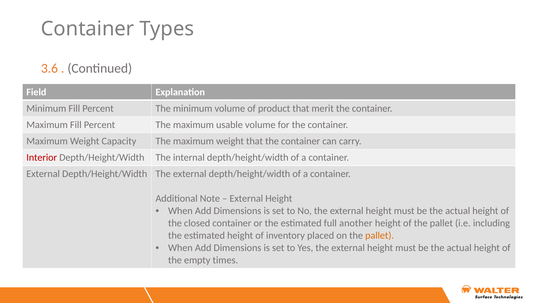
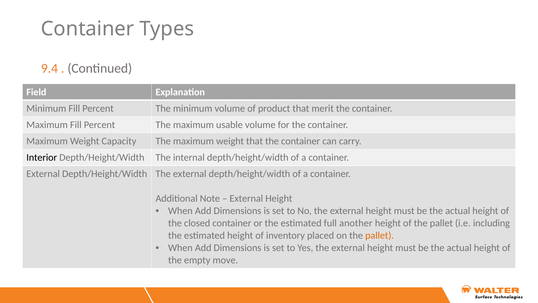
3.6: 3.6 -> 9.4
Interior colour: red -> black
times: times -> move
